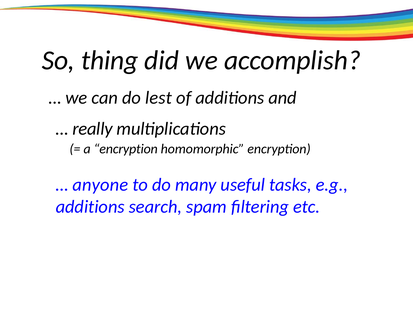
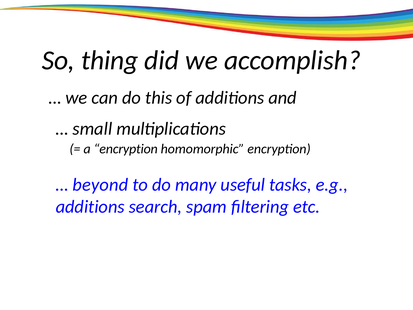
lest: lest -> this
really: really -> small
anyone: anyone -> beyond
